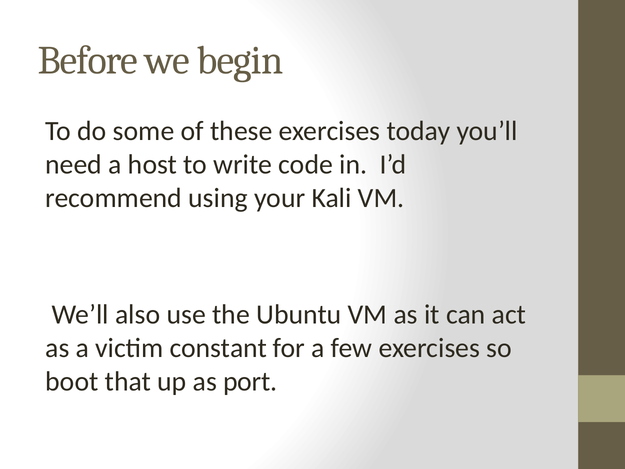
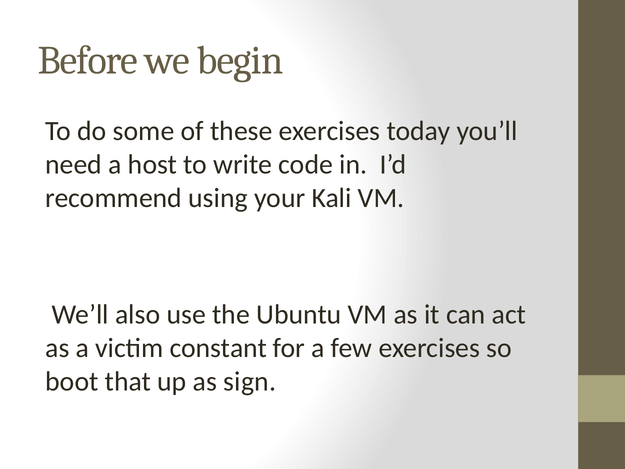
port: port -> sign
